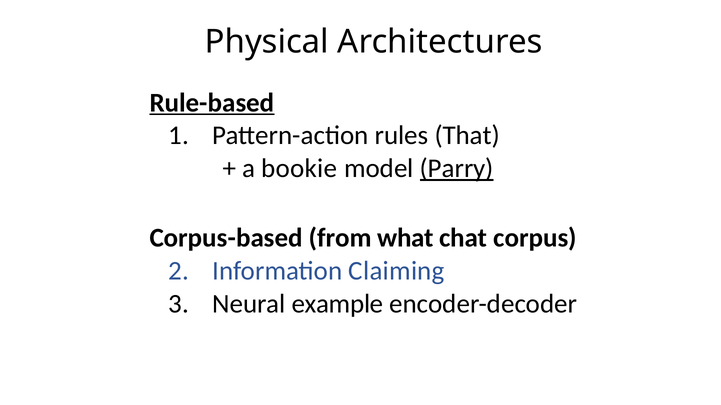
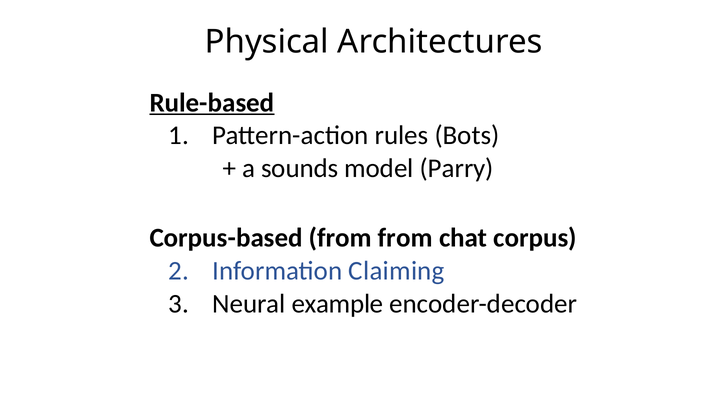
That: That -> Bots
bookie: bookie -> sounds
Parry underline: present -> none
from what: what -> from
